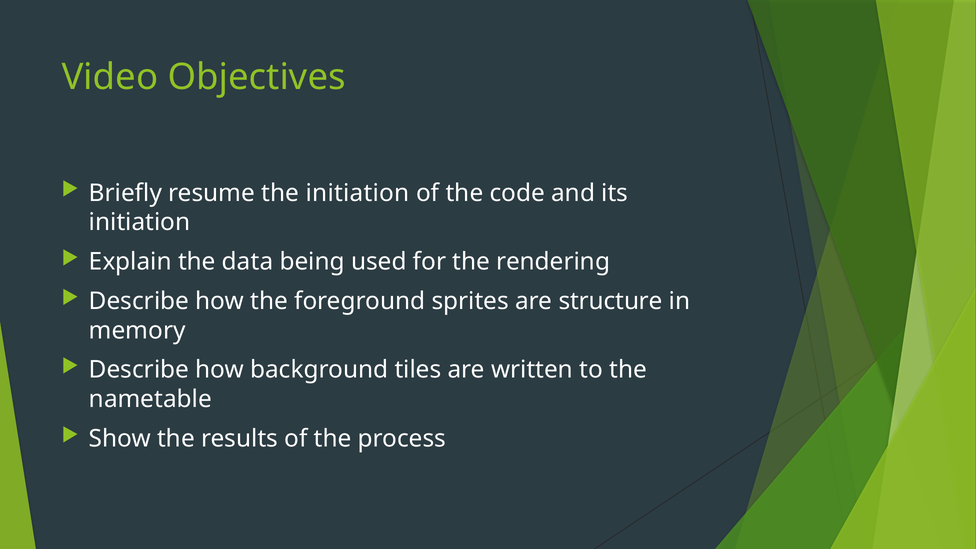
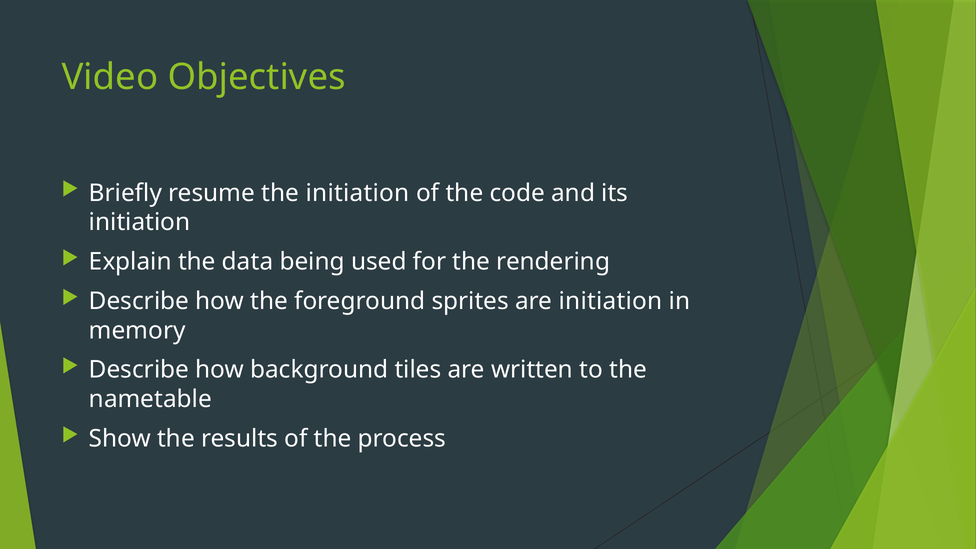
are structure: structure -> initiation
